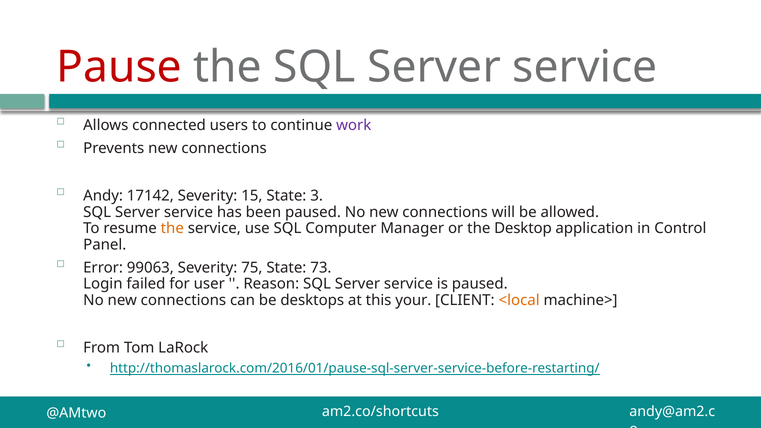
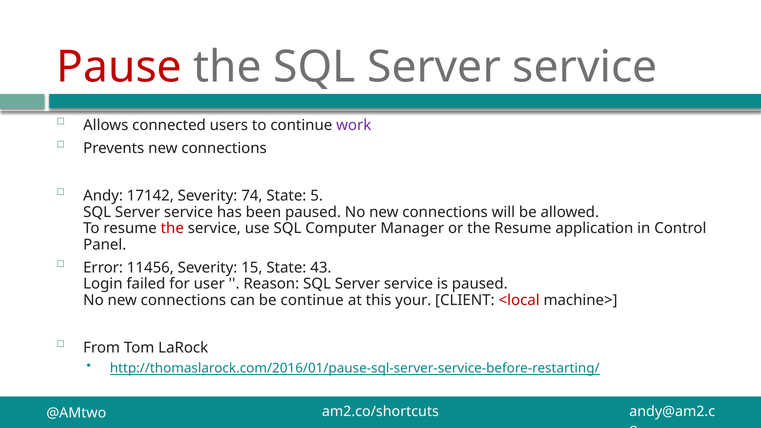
15: 15 -> 74
3: 3 -> 5
the at (172, 229) colour: orange -> red
the Desktop: Desktop -> Resume
99063: 99063 -> 11456
75: 75 -> 15
73: 73 -> 43
be desktops: desktops -> continue
<local colour: orange -> red
